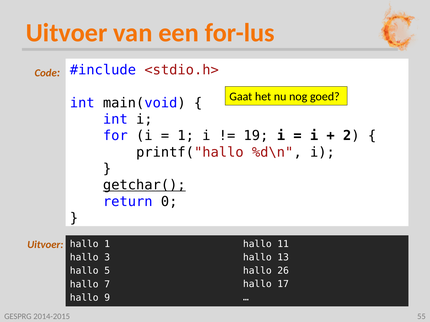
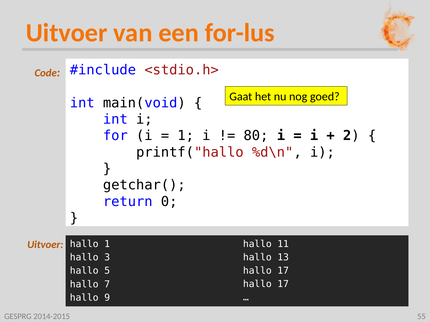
19: 19 -> 80
getchar( underline: present -> none
26 at (283, 271): 26 -> 17
